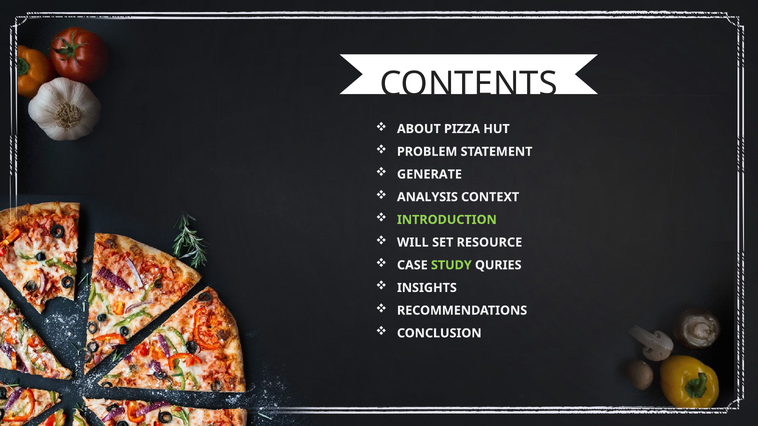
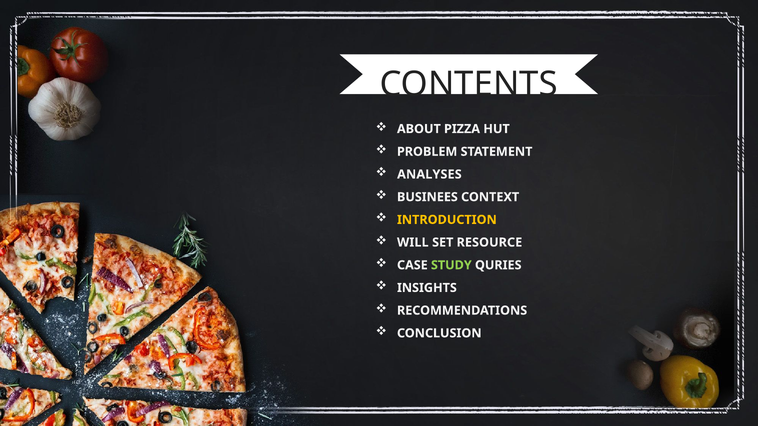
GENERATE: GENERATE -> ANALYSES
ANALYSIS: ANALYSIS -> BUSINEES
INTRODUCTION colour: light green -> yellow
